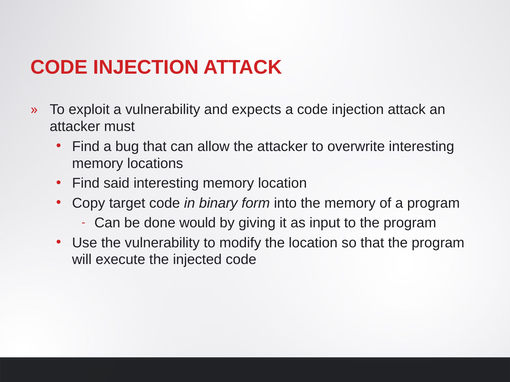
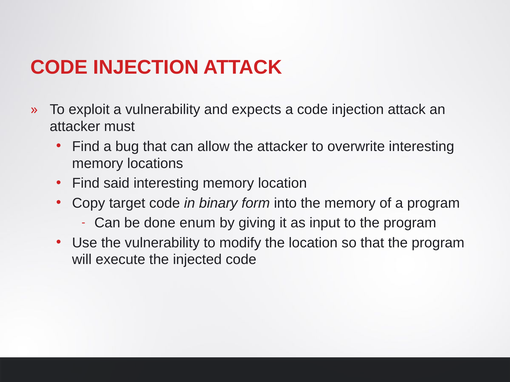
would: would -> enum
